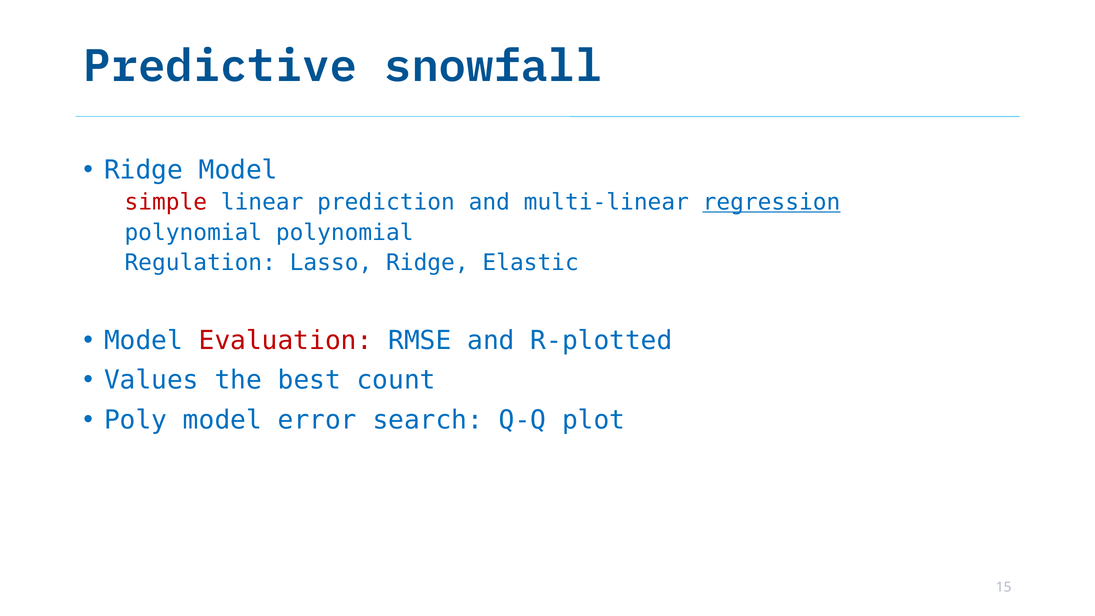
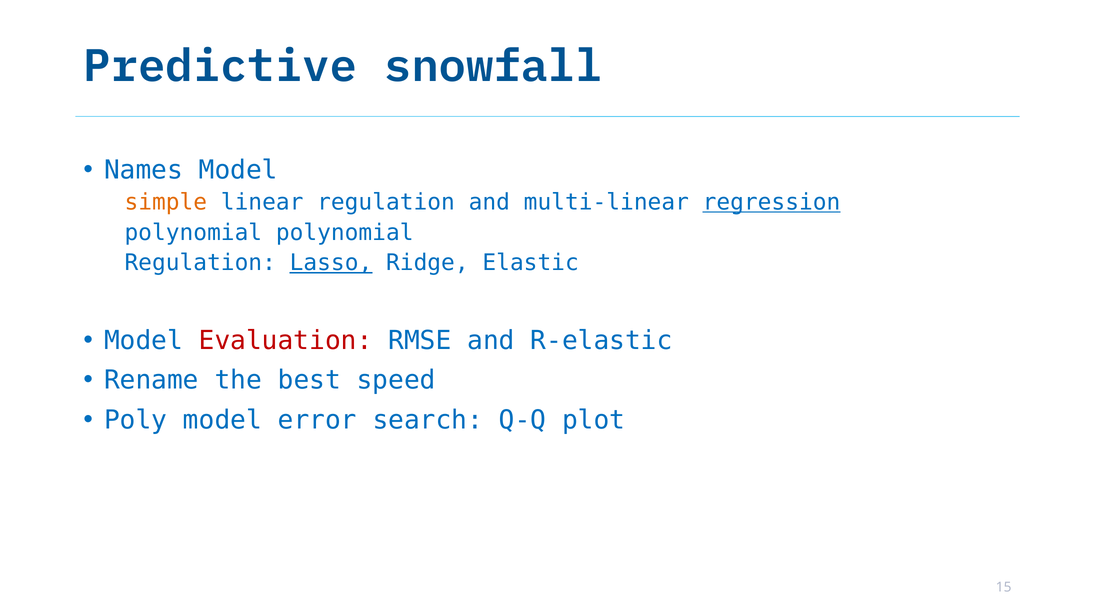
Ridge at (143, 170): Ridge -> Names
simple colour: red -> orange
linear prediction: prediction -> regulation
Lasso underline: none -> present
R-plotted: R-plotted -> R-elastic
Values: Values -> Rename
count: count -> speed
